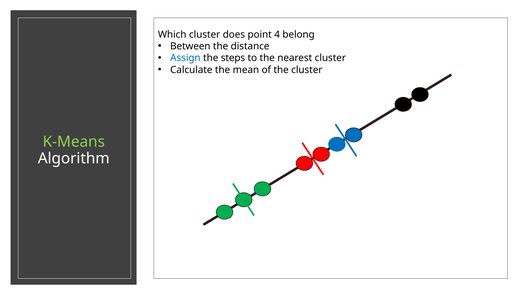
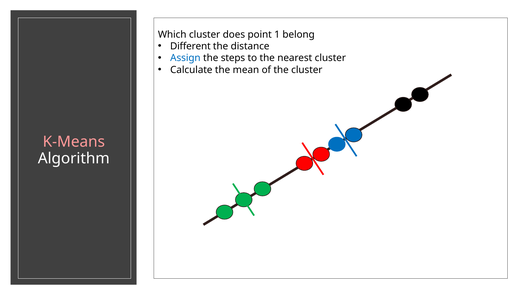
4: 4 -> 1
Between: Between -> Different
K-Means colour: light green -> pink
